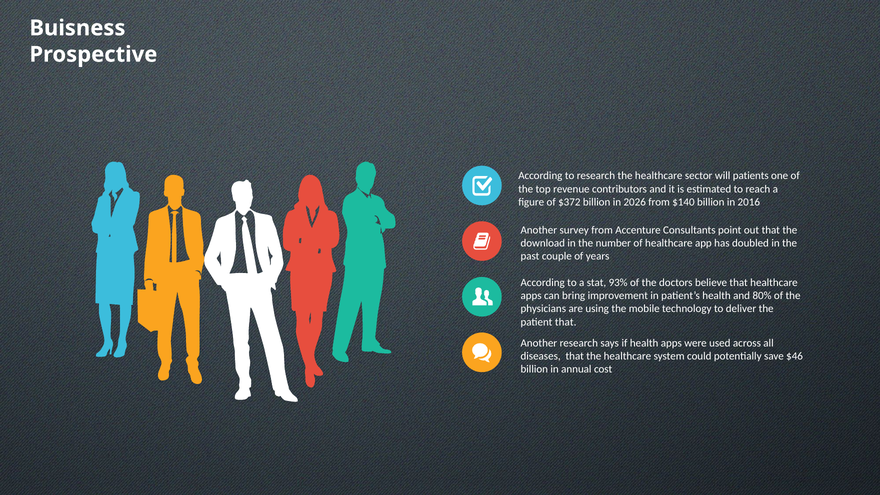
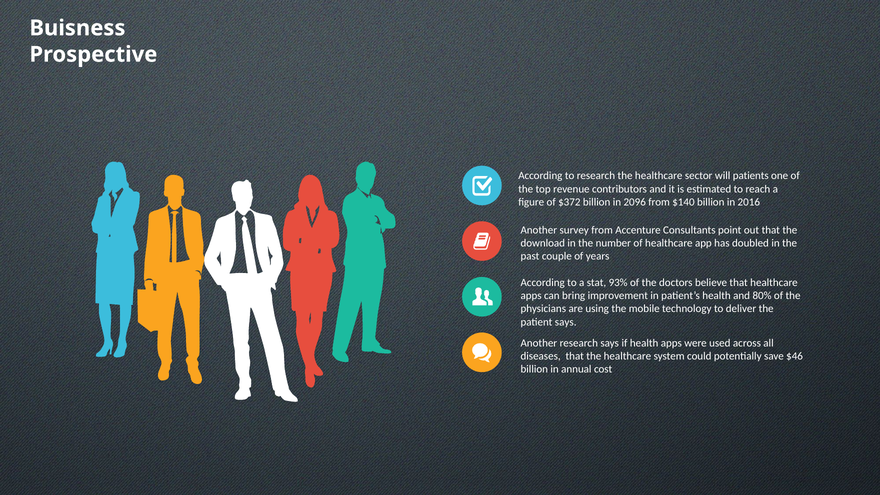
2026: 2026 -> 2096
patient that: that -> says
